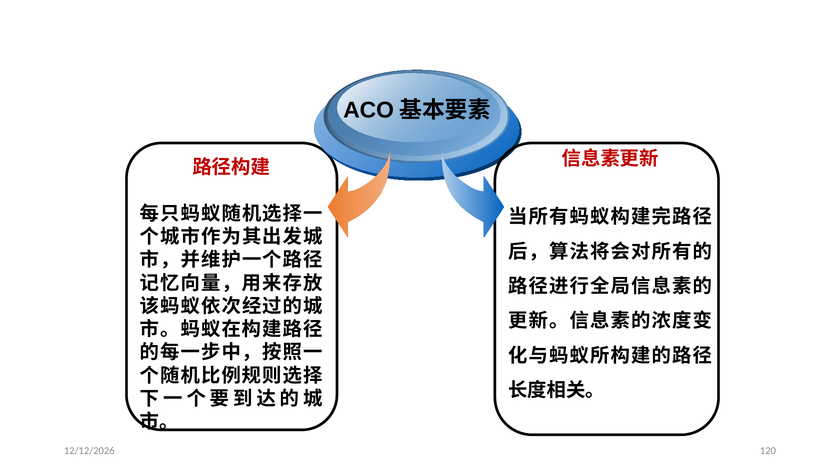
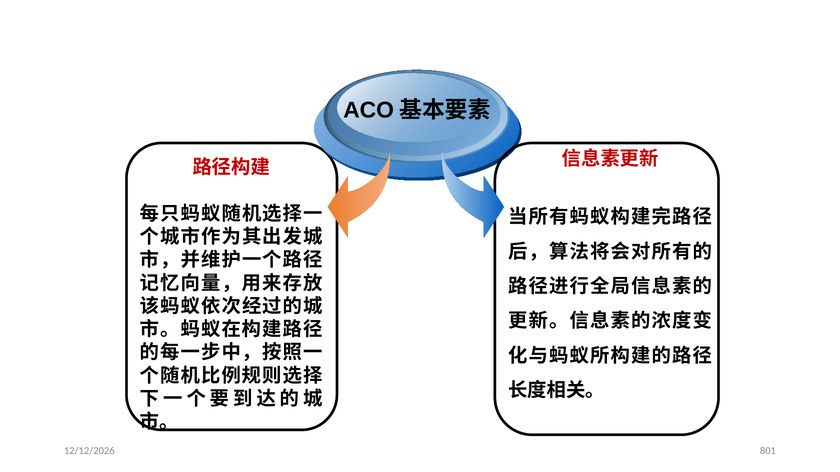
120: 120 -> 801
